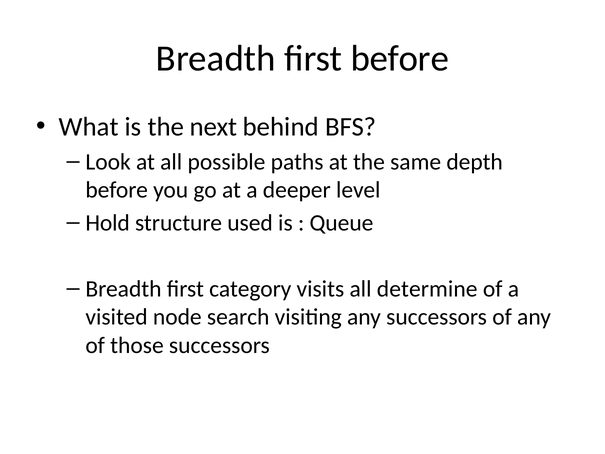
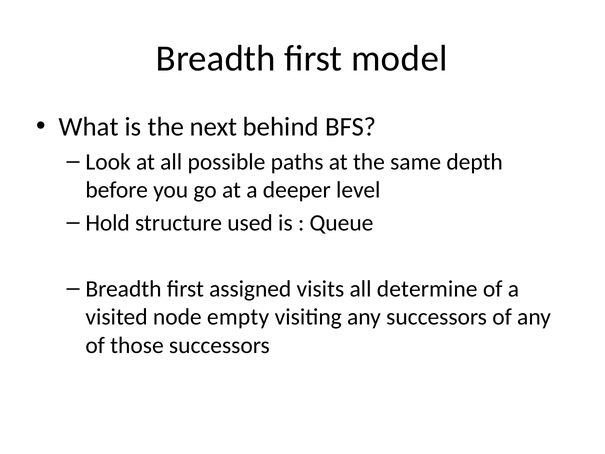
first before: before -> model
category: category -> assigned
search: search -> empty
